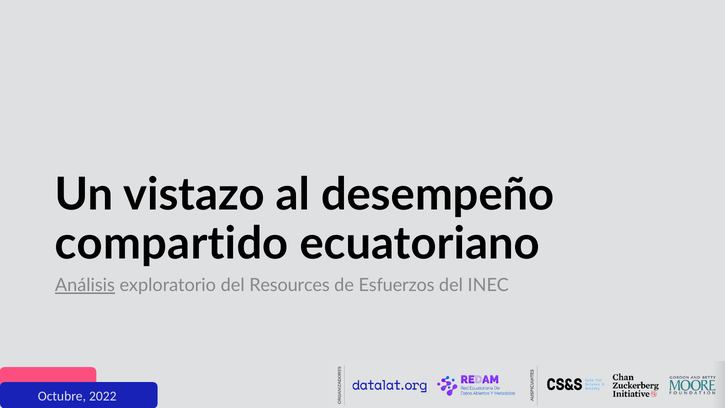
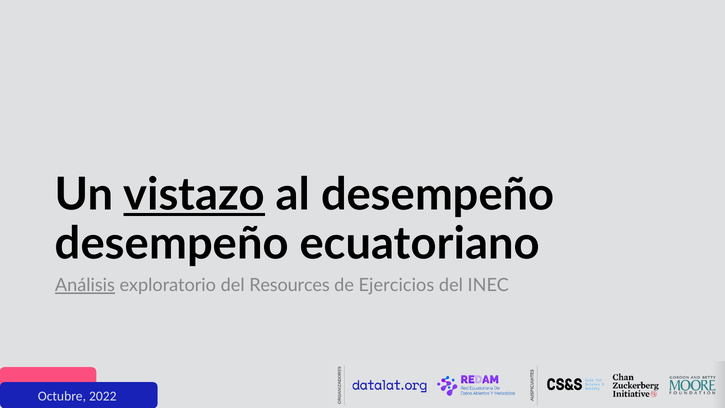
vistazo underline: none -> present
compartido at (172, 244): compartido -> desempeño
Esfuerzos: Esfuerzos -> Ejercicios
